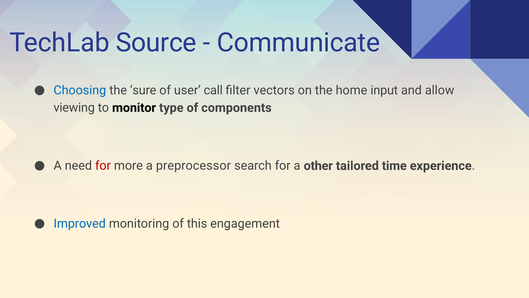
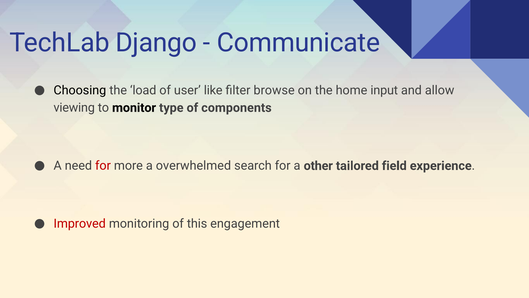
Source: Source -> Django
Choosing colour: blue -> black
sure: sure -> load
call: call -> like
vectors: vectors -> browse
preprocessor: preprocessor -> overwhelmed
time: time -> field
Improved colour: blue -> red
